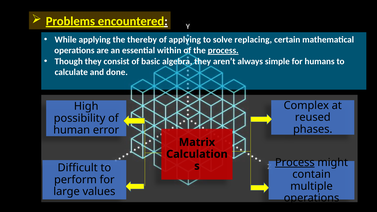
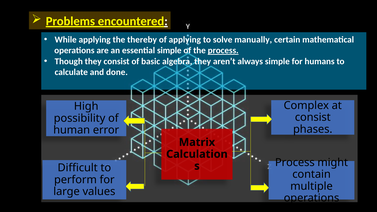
replacing: replacing -> manually
essential within: within -> simple
reused at (313, 117): reused -> consist
Process at (295, 162) underline: present -> none
